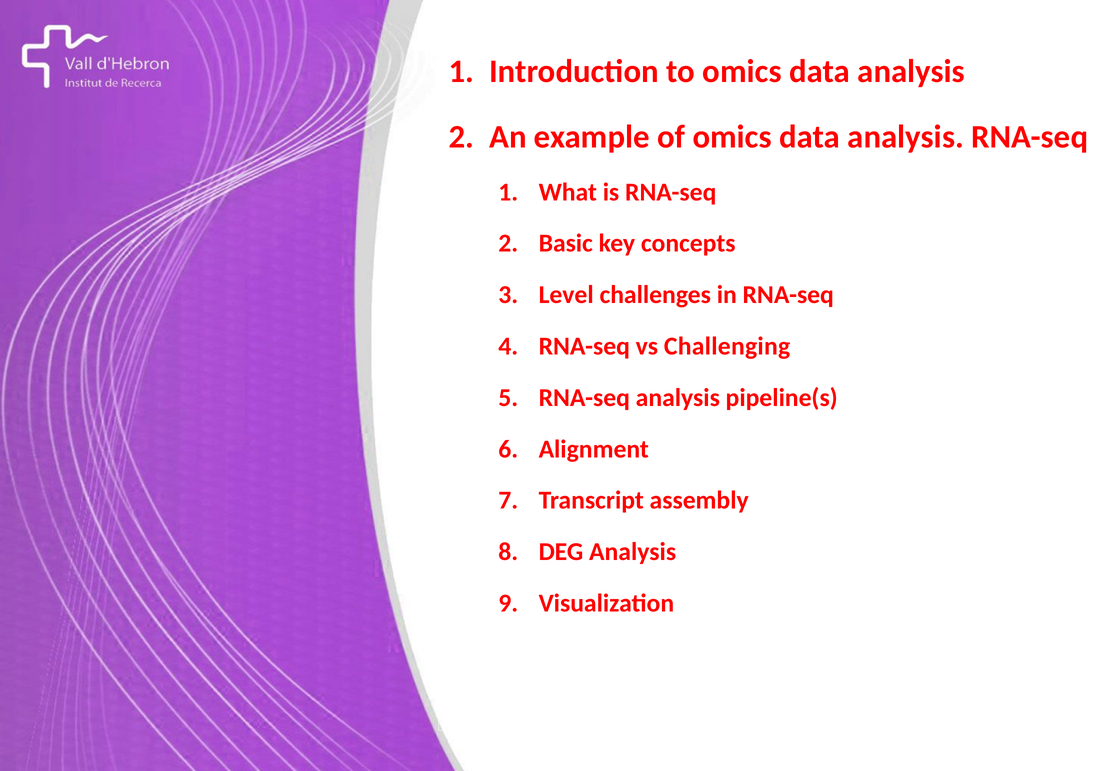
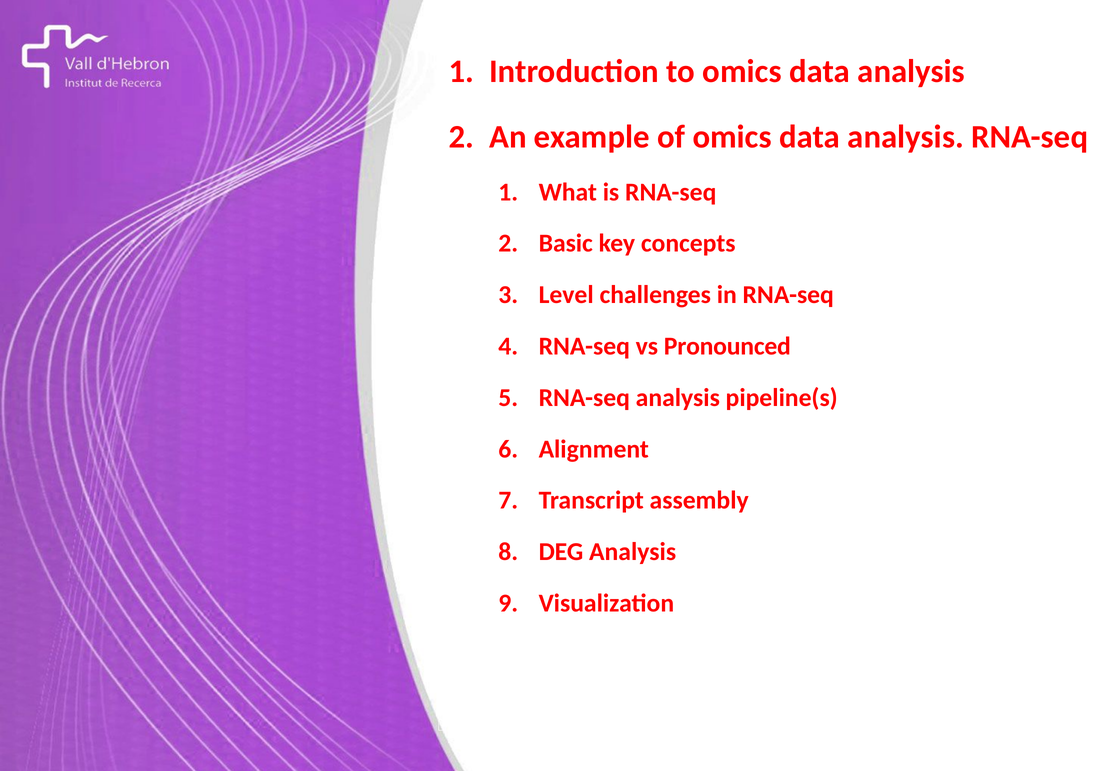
Challenging: Challenging -> Pronounced
